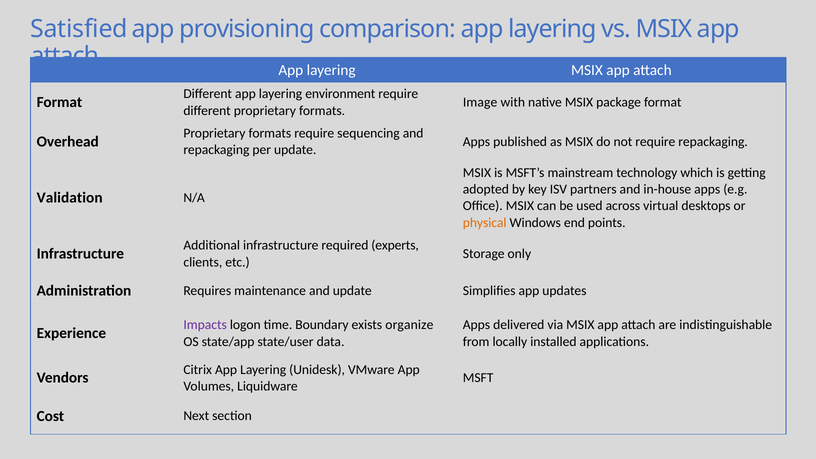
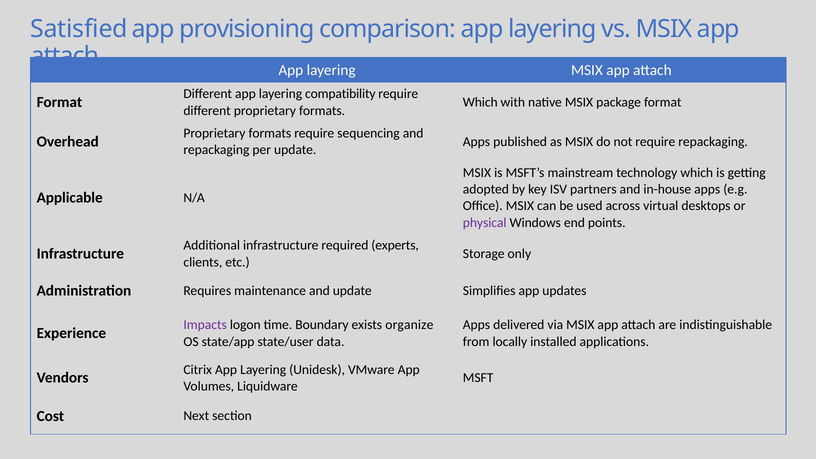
environment: environment -> compatibility
Image at (480, 102): Image -> Which
Validation: Validation -> Applicable
physical colour: orange -> purple
